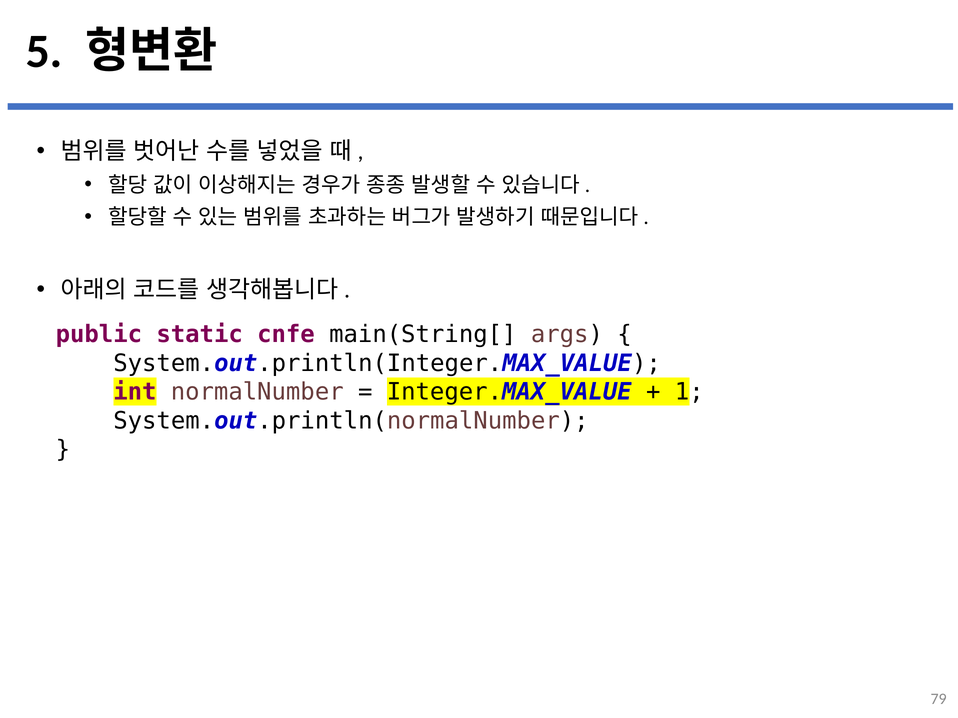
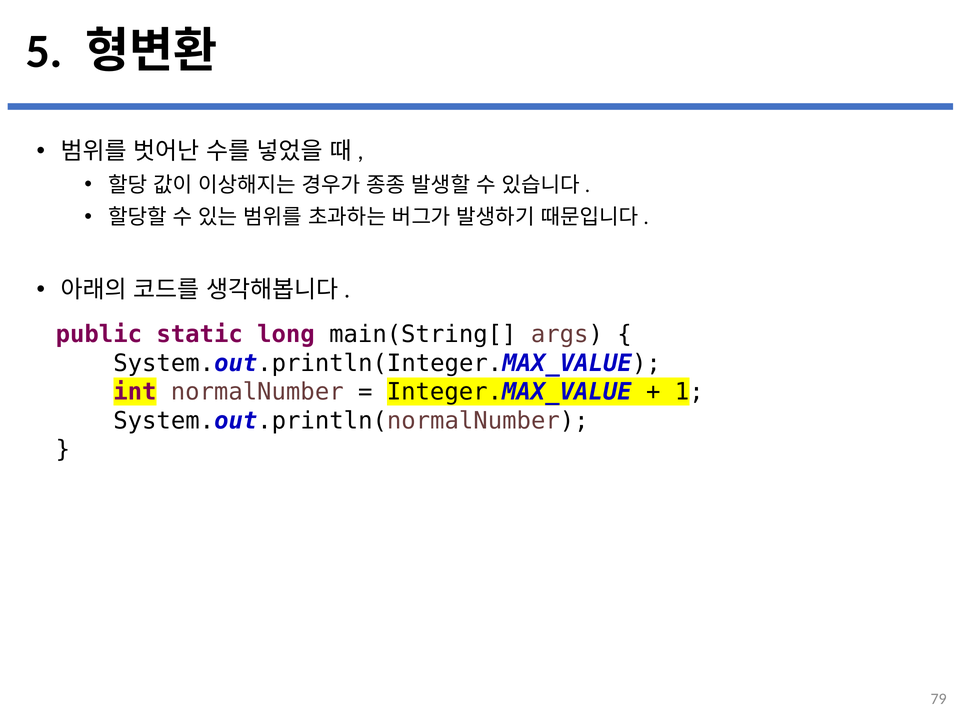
cnfe: cnfe -> long
